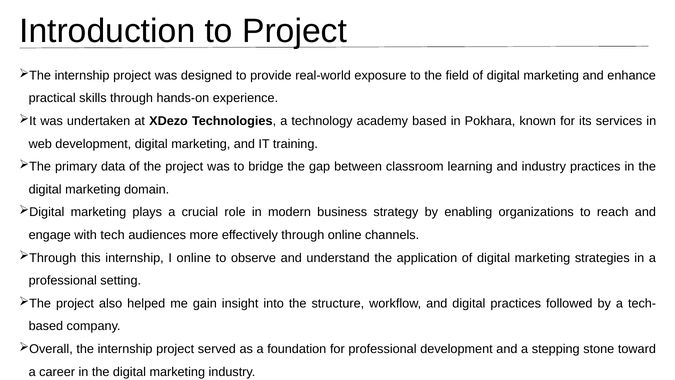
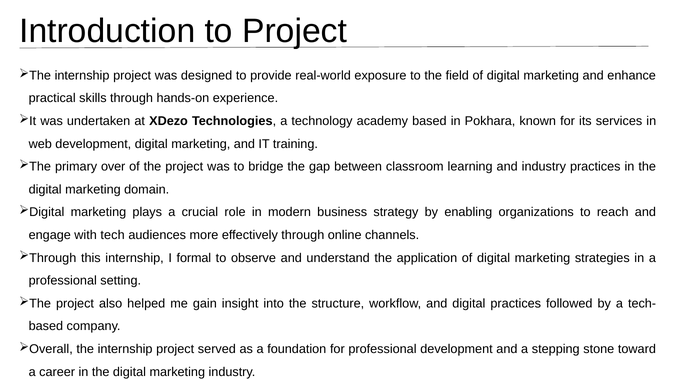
data: data -> over
I online: online -> formal
